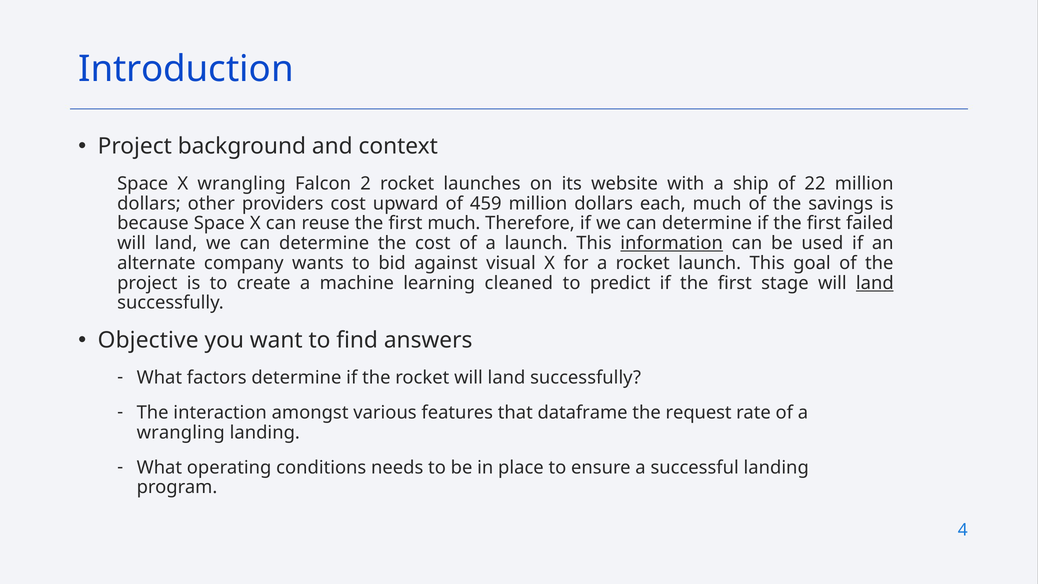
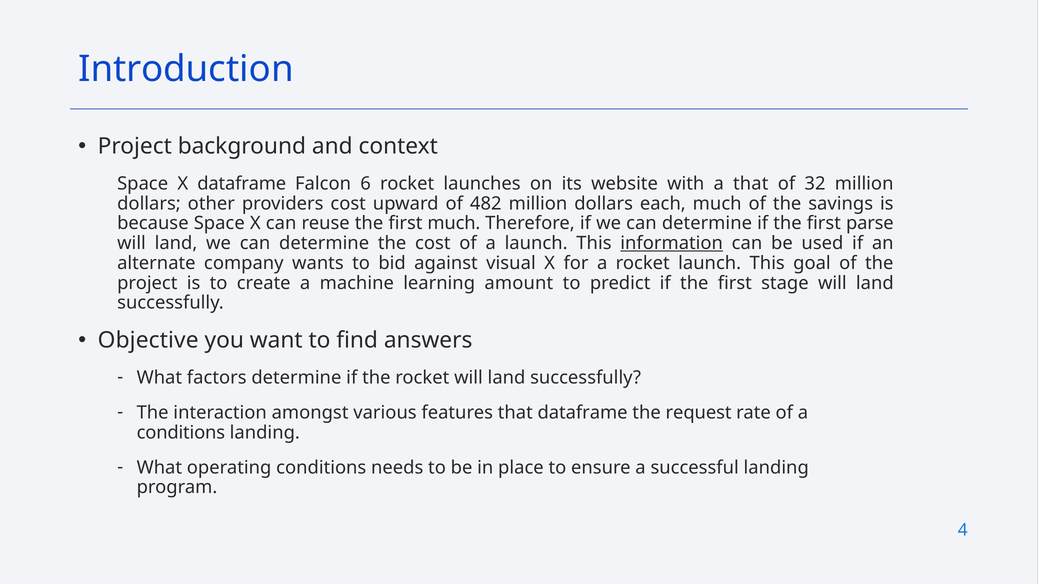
X wrangling: wrangling -> dataframe
2: 2 -> 6
a ship: ship -> that
22: 22 -> 32
459: 459 -> 482
failed: failed -> parse
cleaned: cleaned -> amount
land at (875, 283) underline: present -> none
wrangling at (181, 432): wrangling -> conditions
